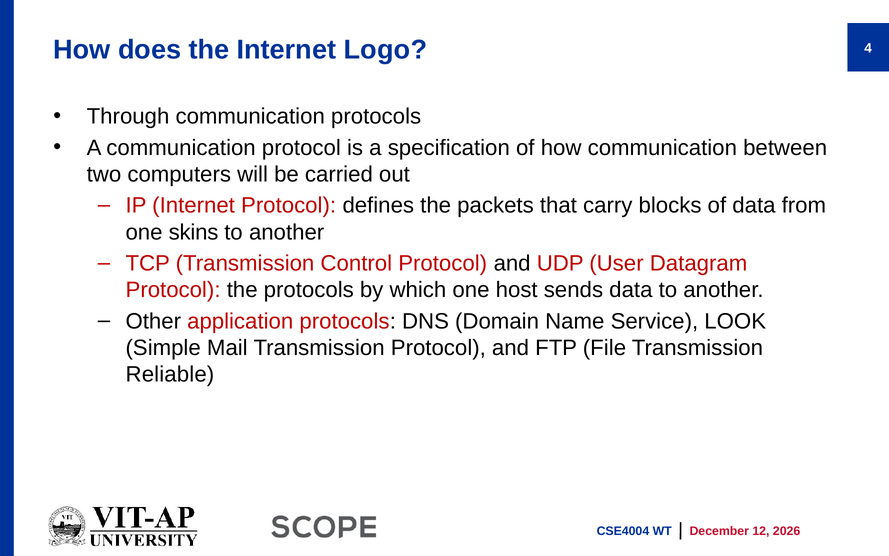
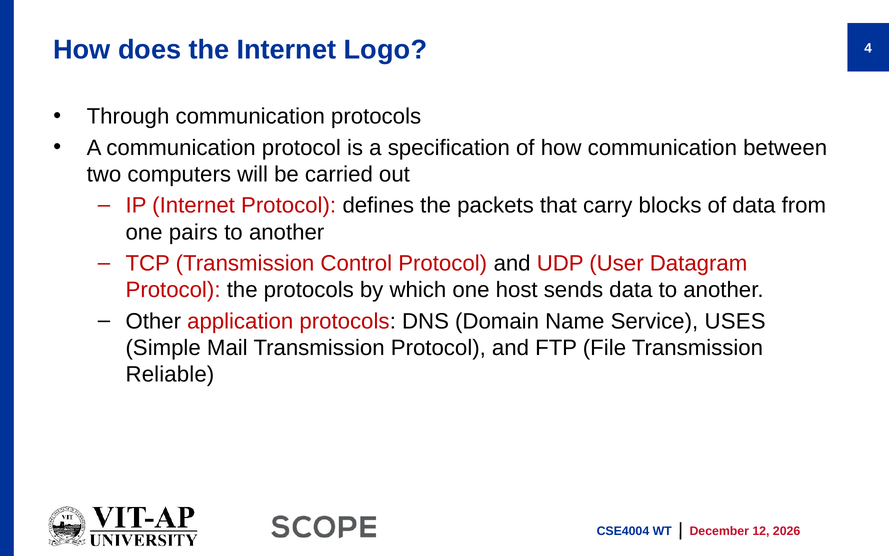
skins: skins -> pairs
LOOK: LOOK -> USES
